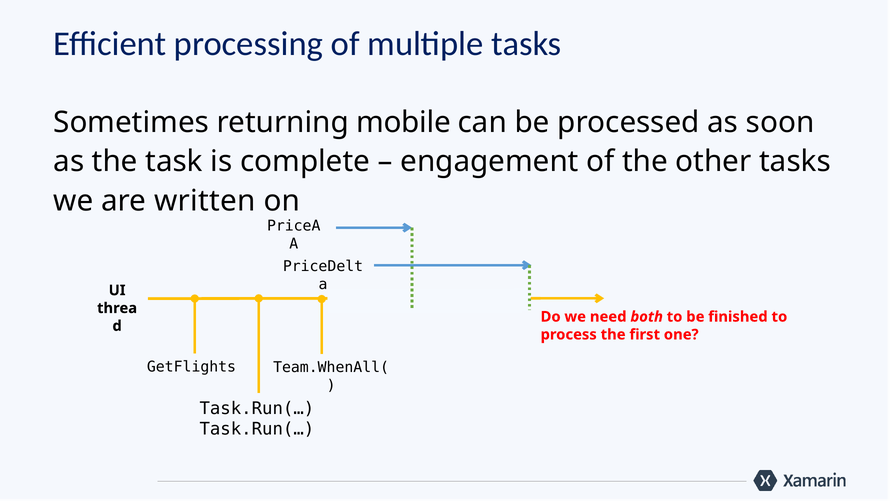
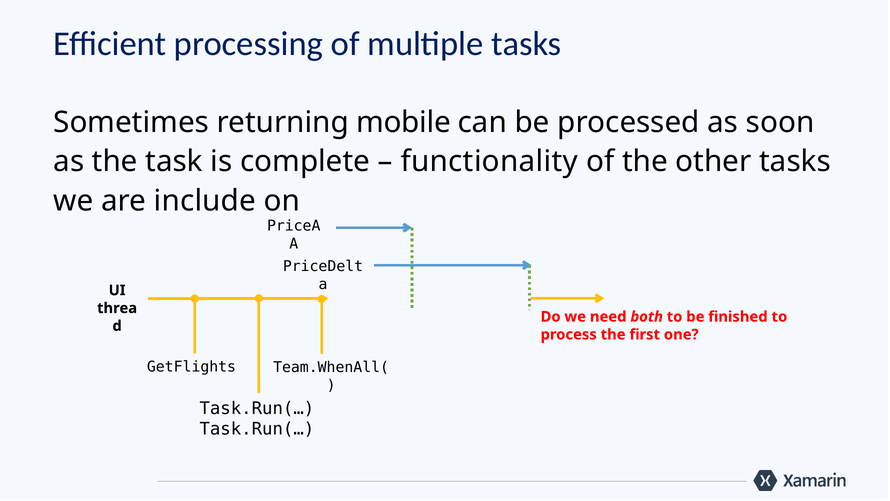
engagement: engagement -> functionality
written: written -> include
